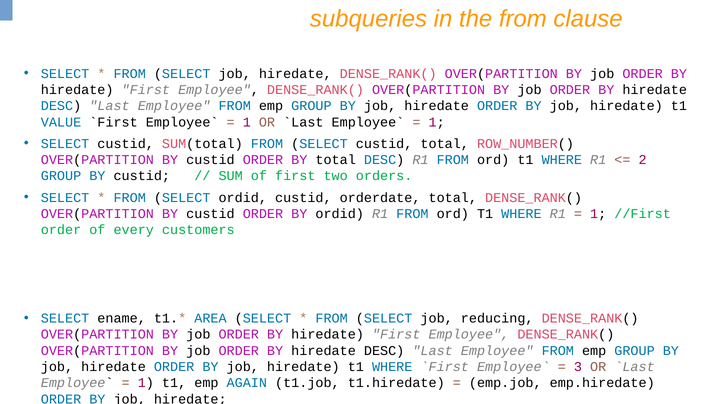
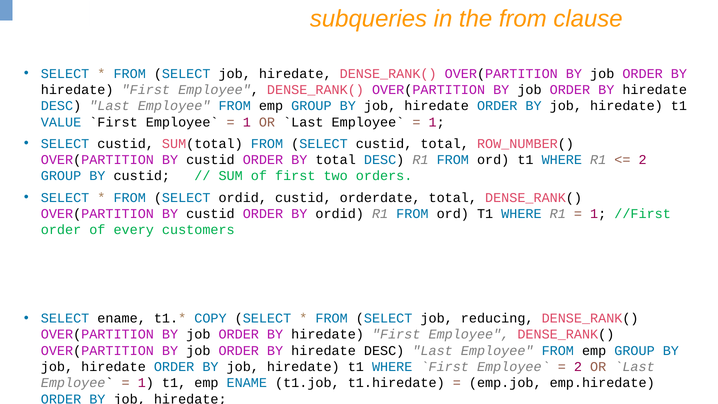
AREA: AREA -> COPY
3 at (578, 367): 3 -> 2
emp AGAIN: AGAIN -> ENAME
